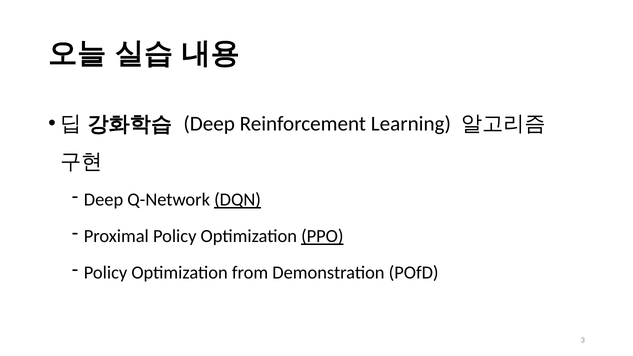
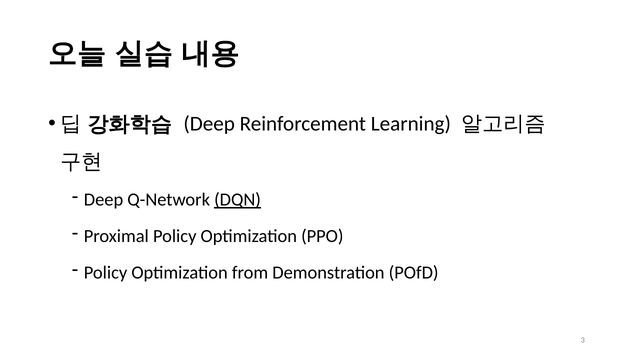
PPO underline: present -> none
